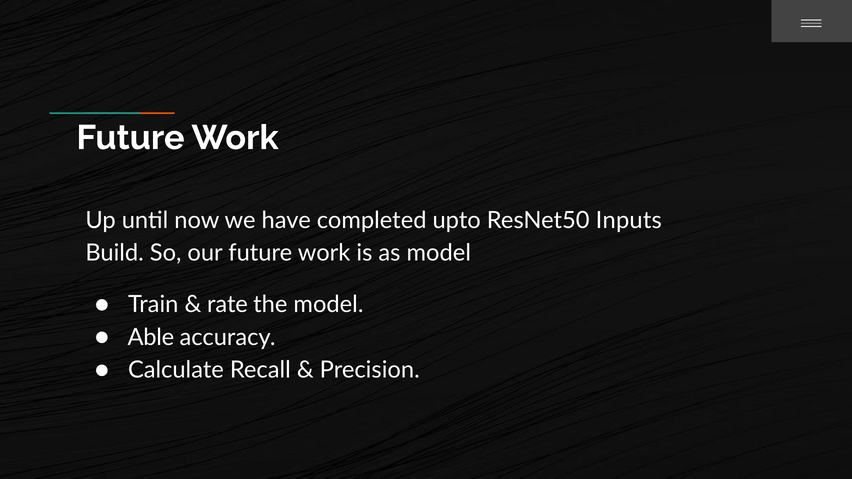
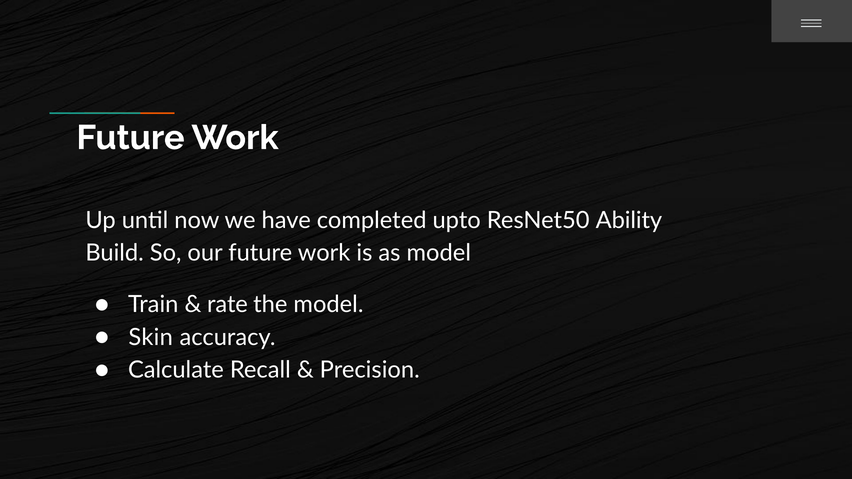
Inputs: Inputs -> Ability
Able: Able -> Skin
